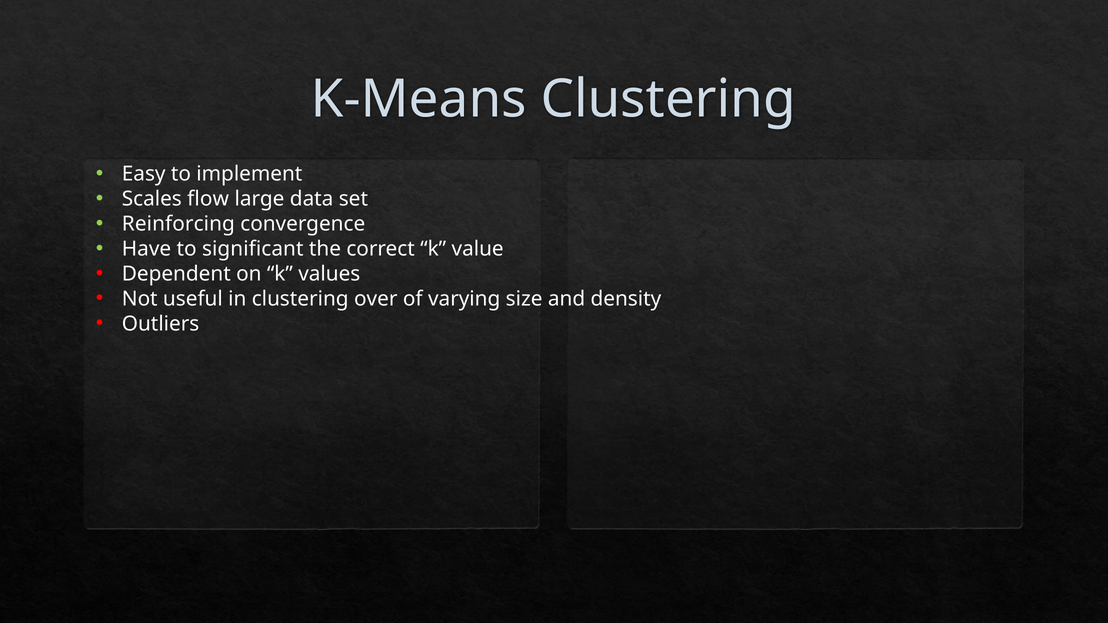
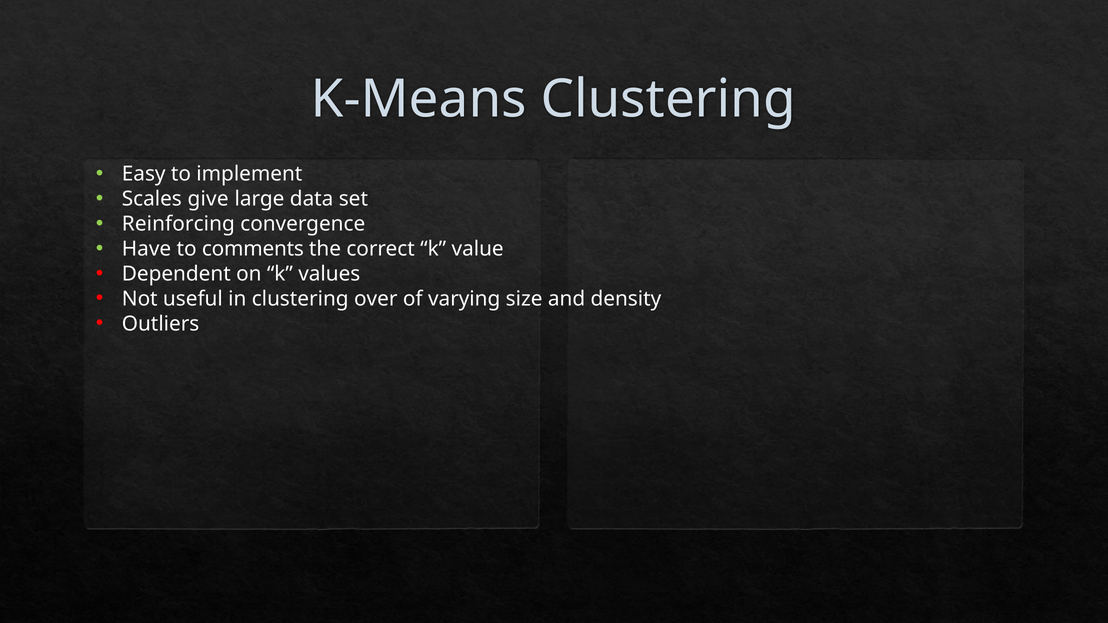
flow: flow -> give
significant: significant -> comments
